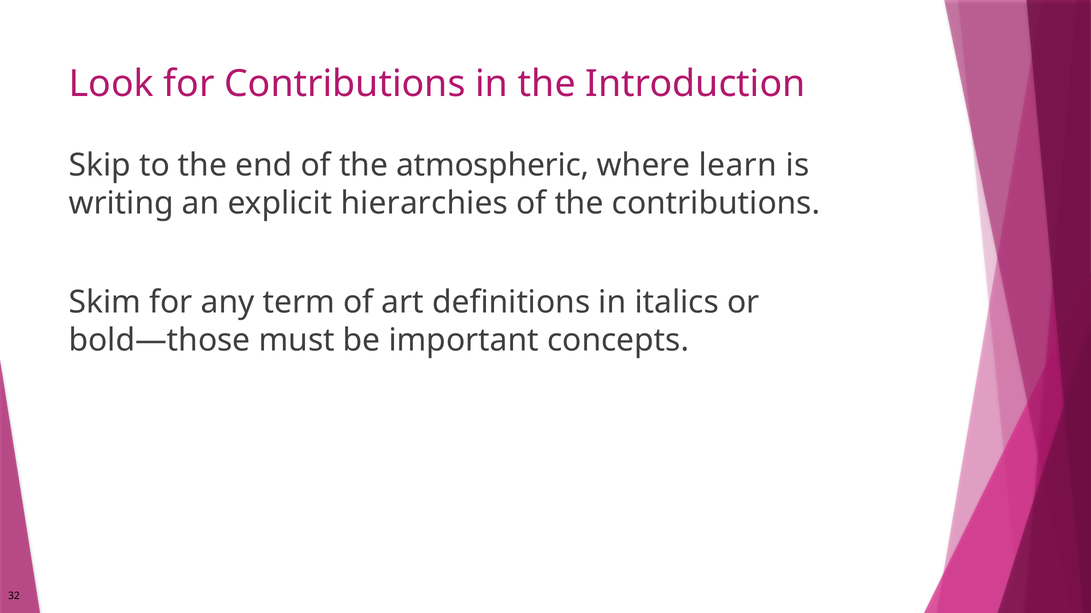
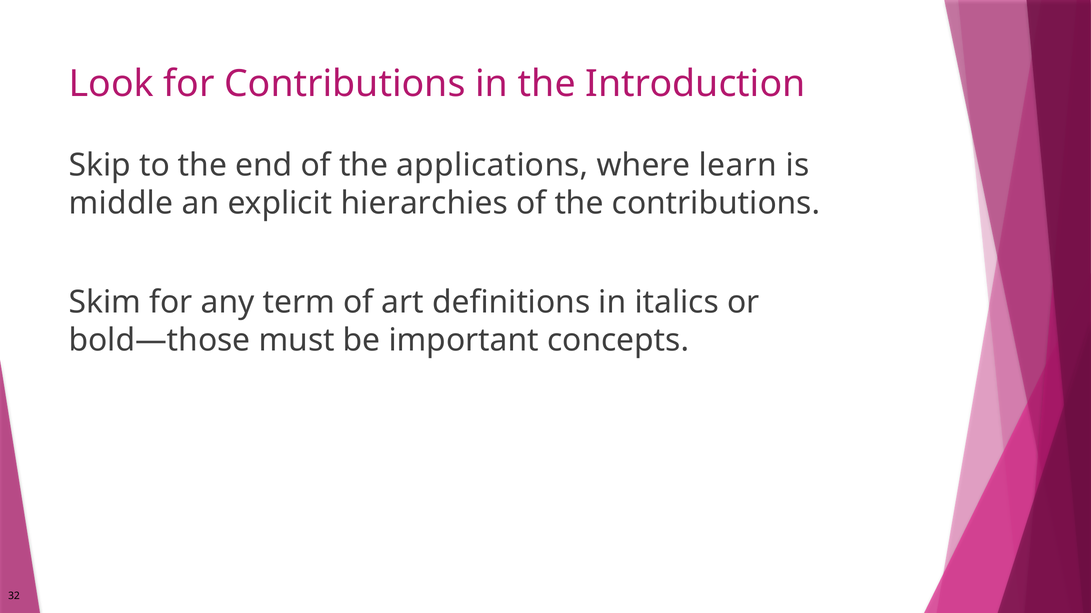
atmospheric: atmospheric -> applications
writing: writing -> middle
